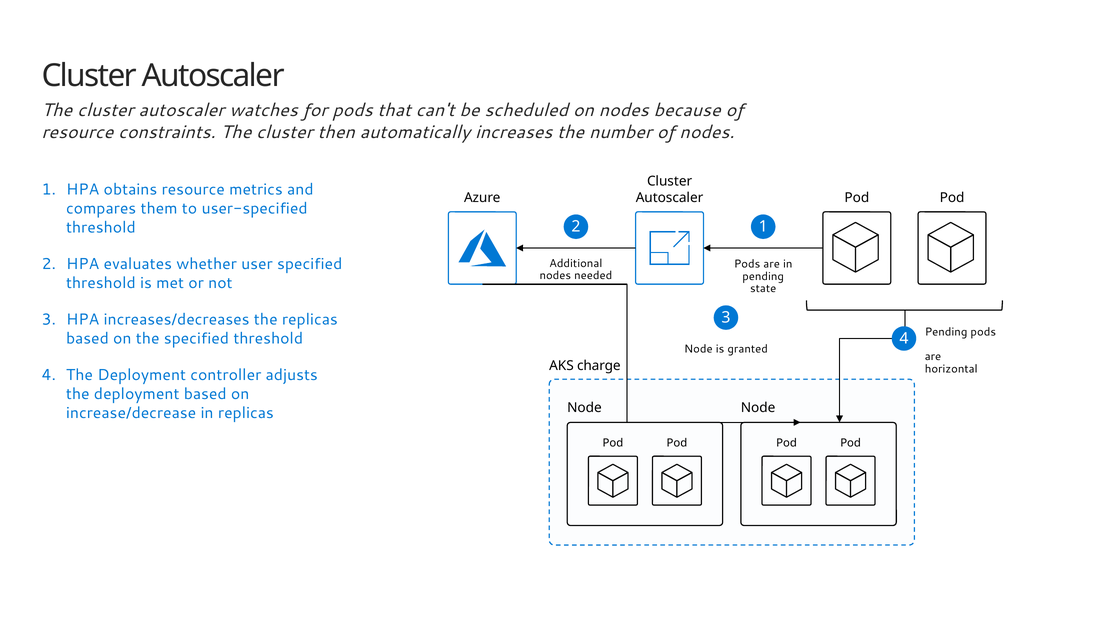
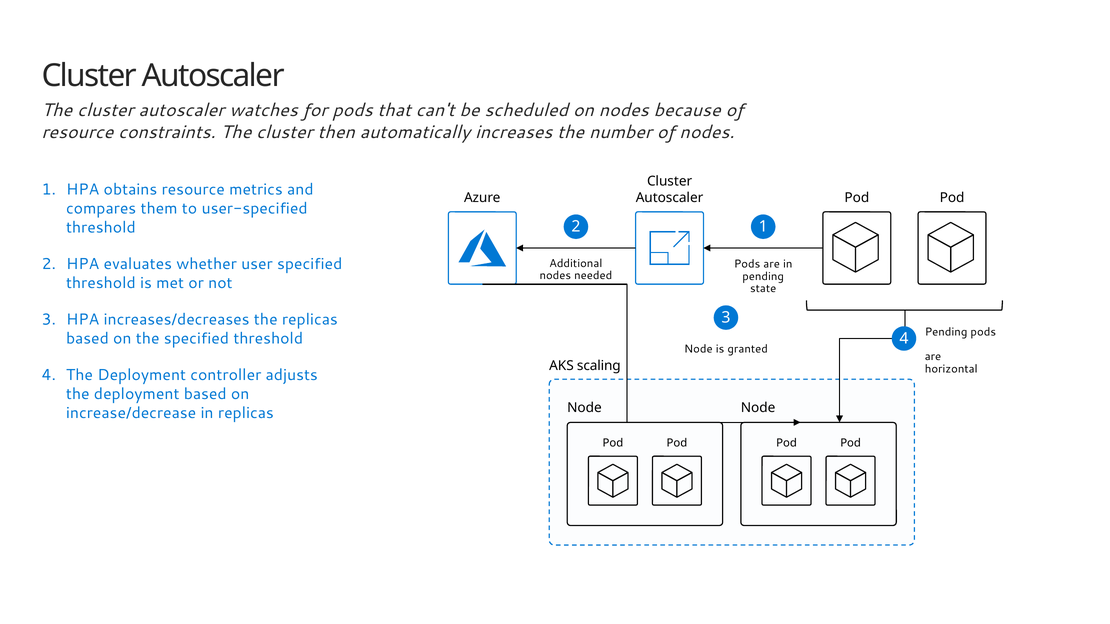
charge: charge -> scaling
